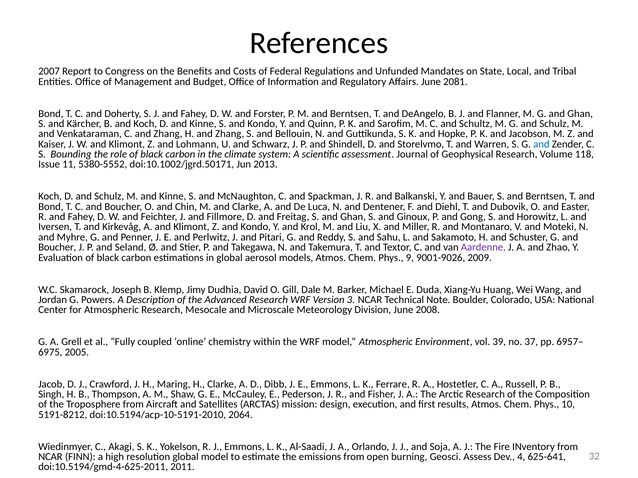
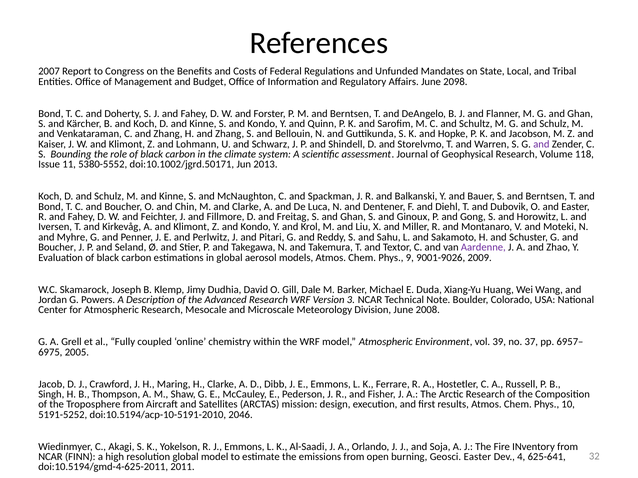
2081: 2081 -> 2098
and at (541, 144) colour: blue -> purple
5191-8212: 5191-8212 -> 5191-5252
2064: 2064 -> 2046
Geosci Assess: Assess -> Easter
